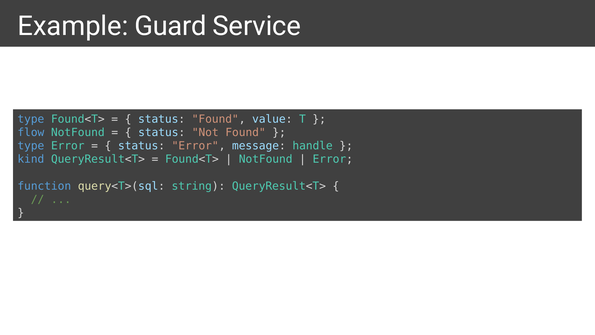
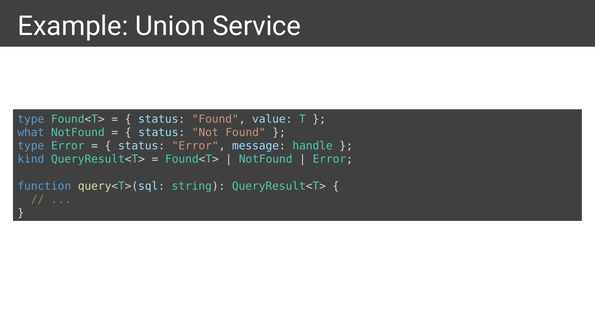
Guard: Guard -> Union
flow: flow -> what
